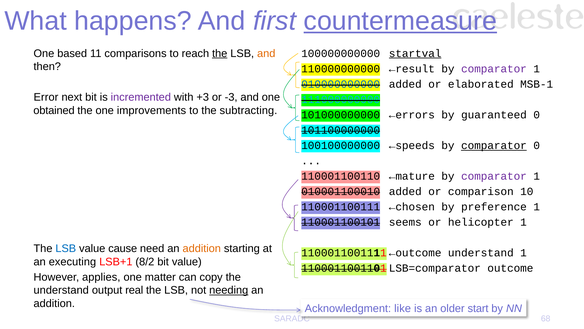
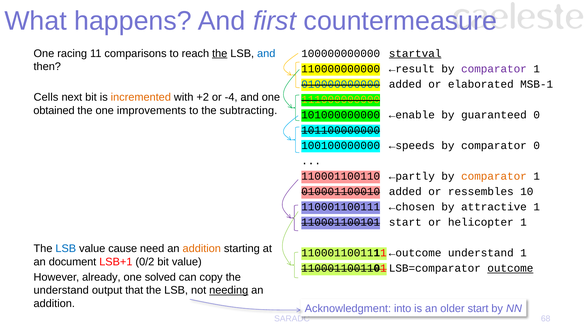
countermeasure underline: present -> none
based: based -> racing
and at (266, 53) colour: orange -> blue
Error: Error -> Cells
incremented colour: purple -> orange
+3: +3 -> +2
-3: -3 -> -4
111000000000 colour: light blue -> yellow
←errors: ←errors -> ←enable
comparator at (494, 145) underline: present -> none
←mature: ←mature -> ←partly
comparator at (494, 176) colour: purple -> orange
comparison: comparison -> ressembles
preference: preference -> attractive
110001100101 seems: seems -> start
executing: executing -> document
8/2: 8/2 -> 0/2
outcome underline: none -> present
applies: applies -> already
matter: matter -> solved
real: real -> that
like: like -> into
